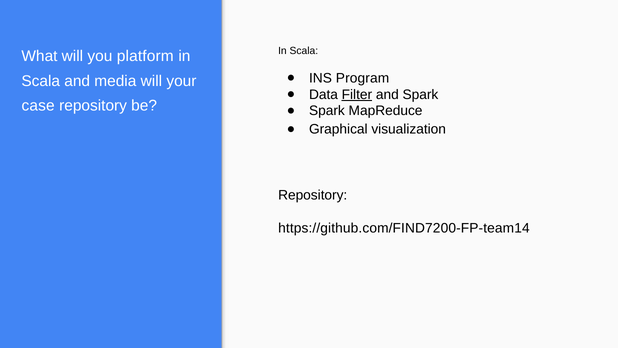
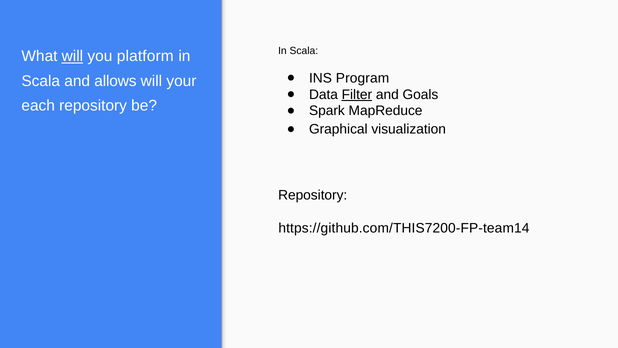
will at (72, 56) underline: none -> present
media: media -> allows
and Spark: Spark -> Goals
case: case -> each
https://github.com/FIND7200-FP-team14: https://github.com/FIND7200-FP-team14 -> https://github.com/THIS7200-FP-team14
